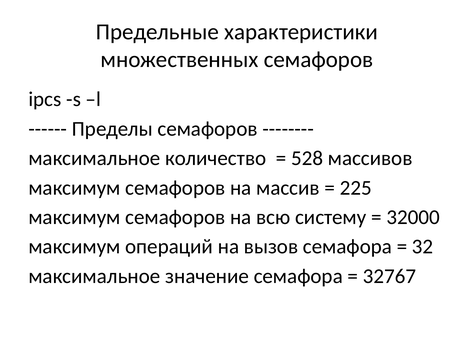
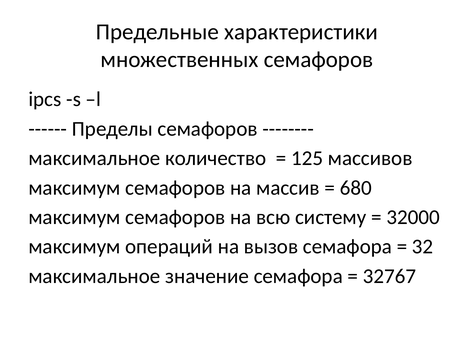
528: 528 -> 125
225: 225 -> 680
